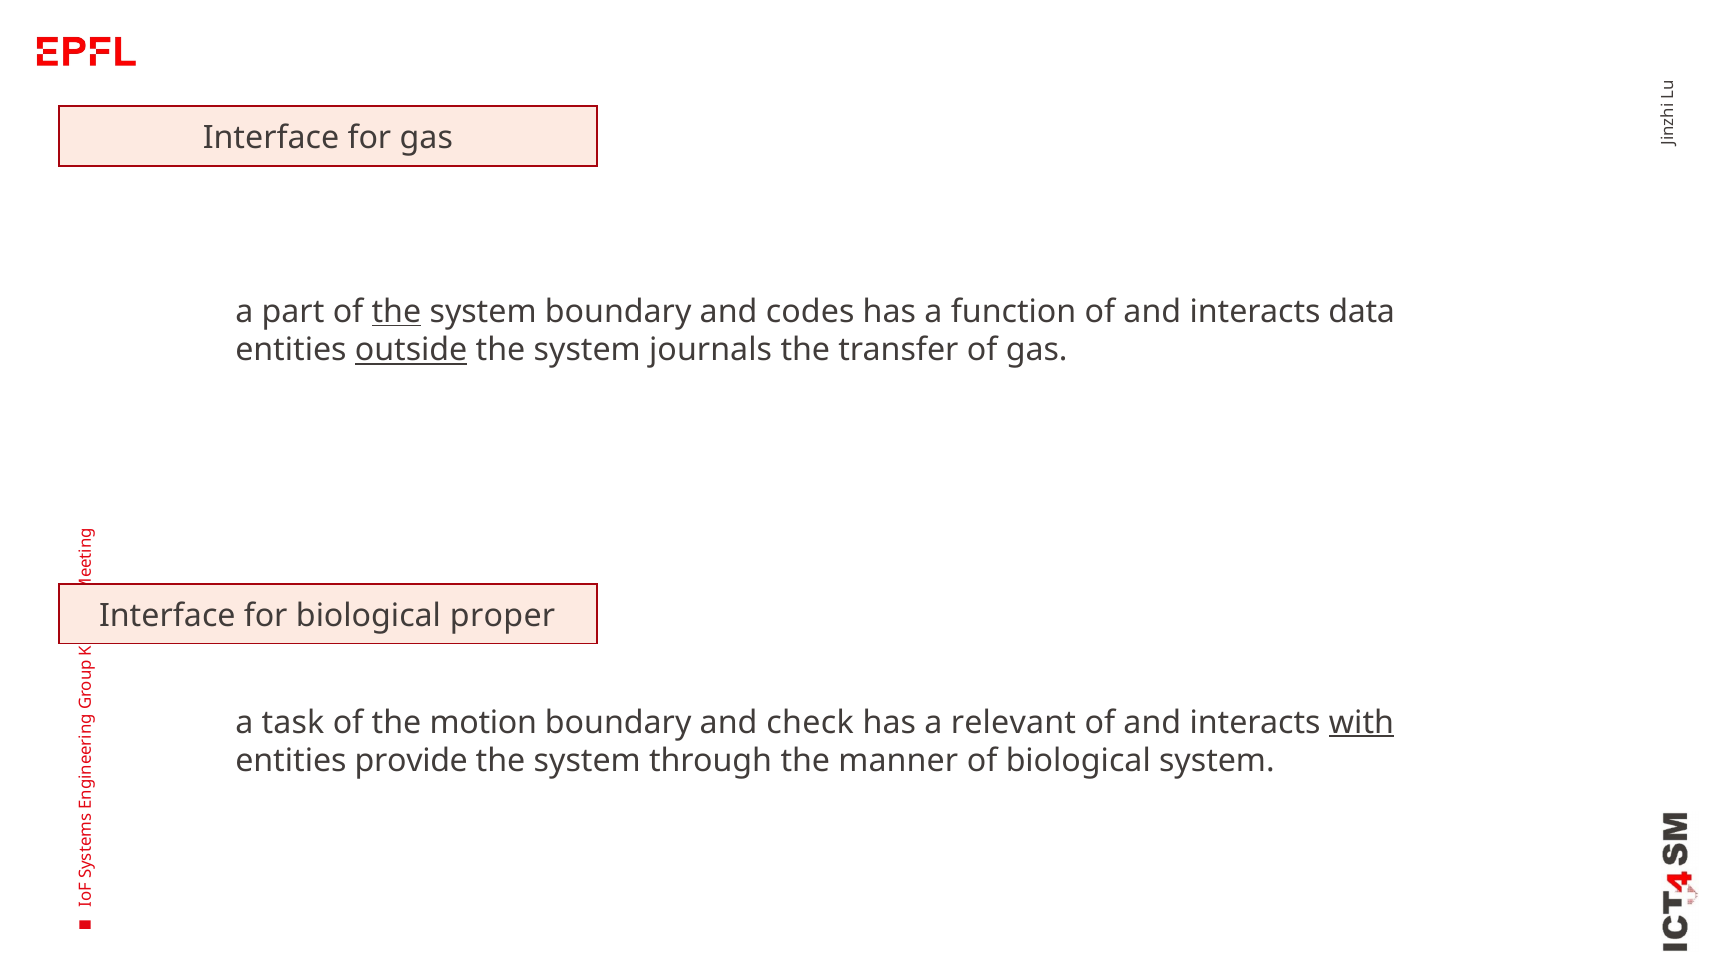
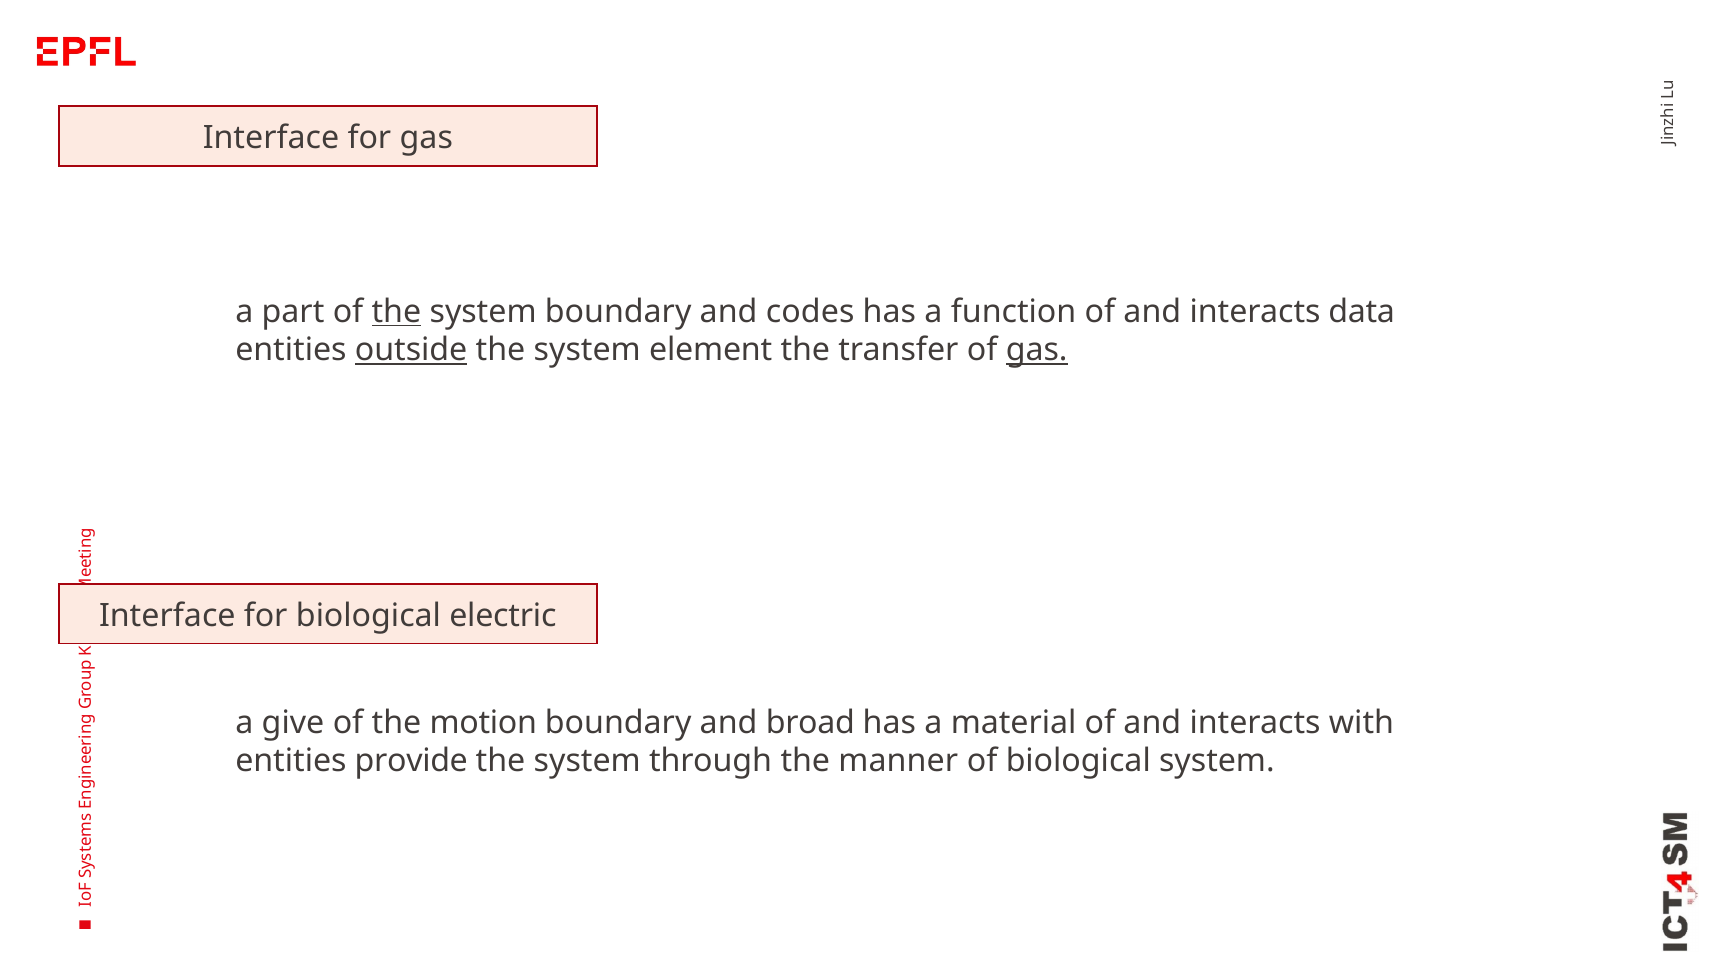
journals: journals -> element
gas at (1037, 350) underline: none -> present
proper: proper -> electric
task: task -> give
check: check -> broad
relevant: relevant -> material
with underline: present -> none
